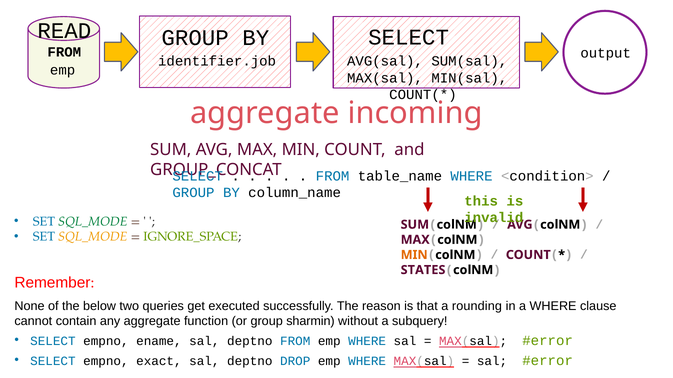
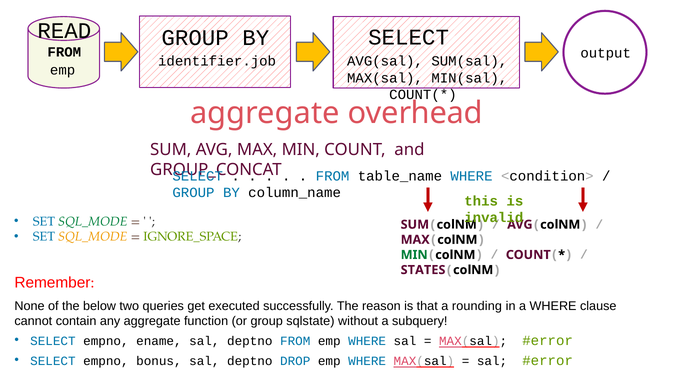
incoming: incoming -> overhead
MIN at (414, 255) colour: orange -> green
sharmin: sharmin -> sqlstate
exact: exact -> bonus
